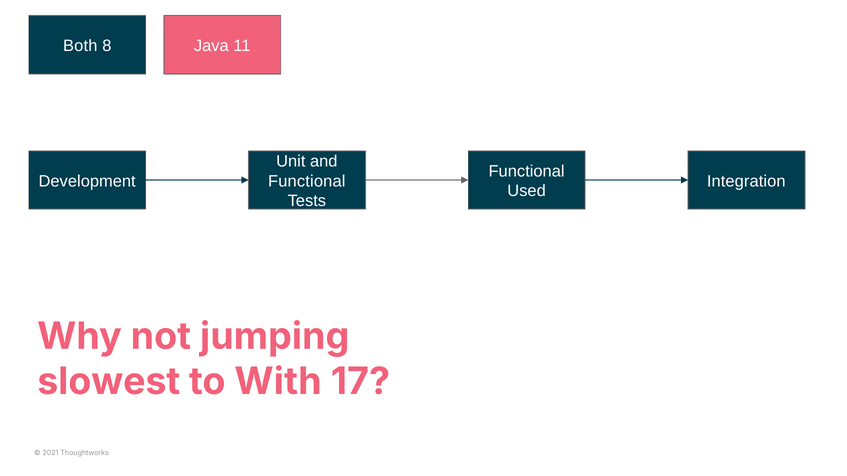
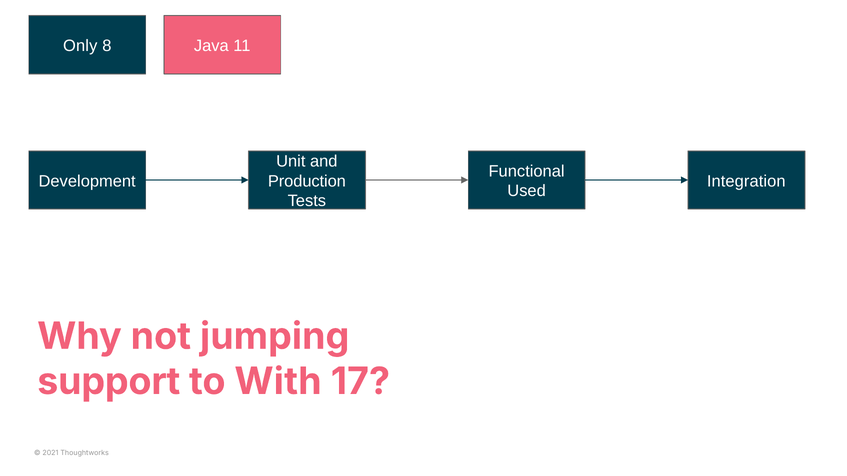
Both: Both -> Only
Functional at (307, 181): Functional -> Production
slowest: slowest -> support
